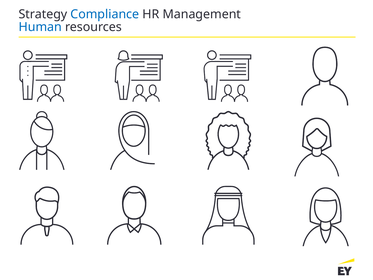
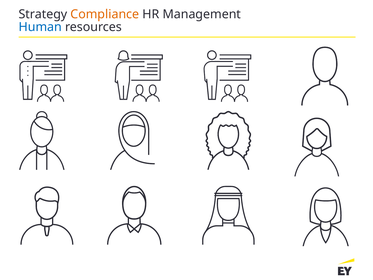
Compliance colour: blue -> orange
